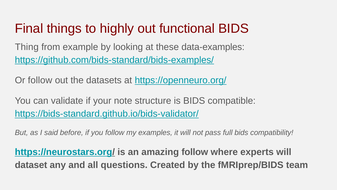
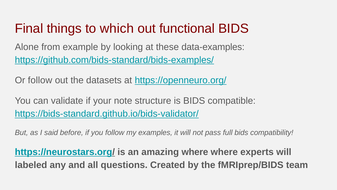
highly: highly -> which
Thing: Thing -> Alone
amazing follow: follow -> where
dataset: dataset -> labeled
